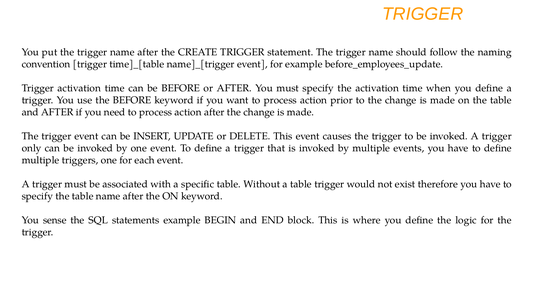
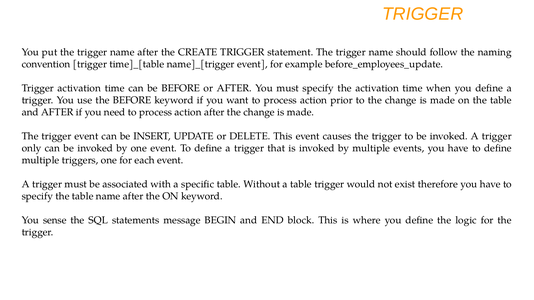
statements example: example -> message
